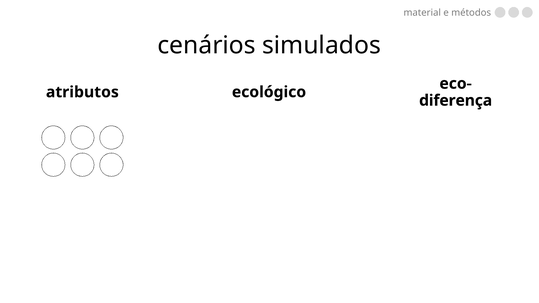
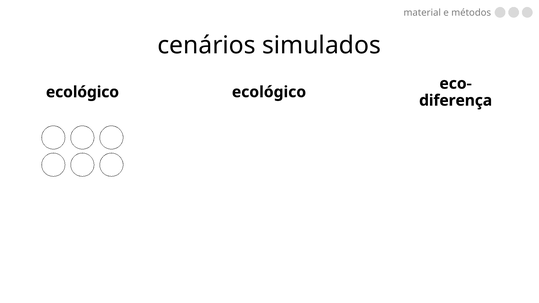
atributos at (82, 92): atributos -> ecológico
